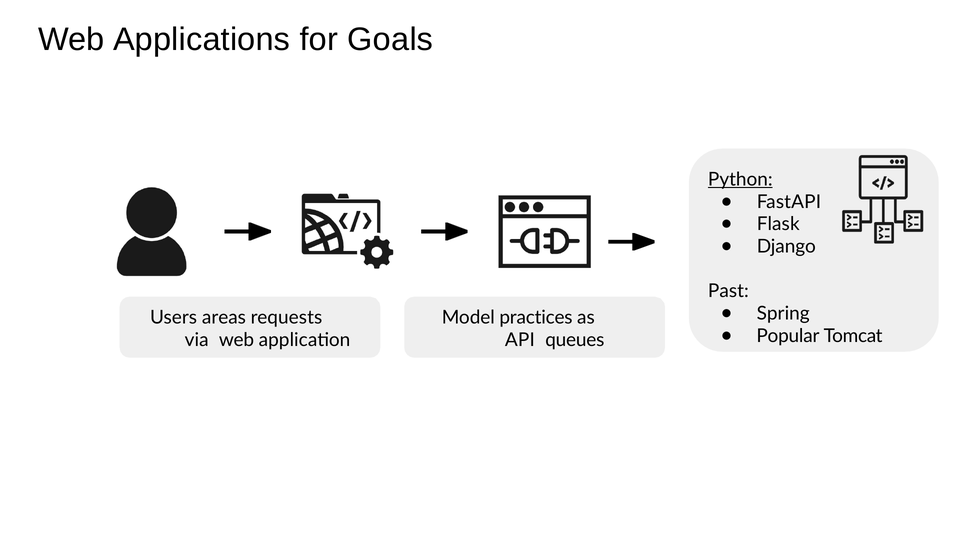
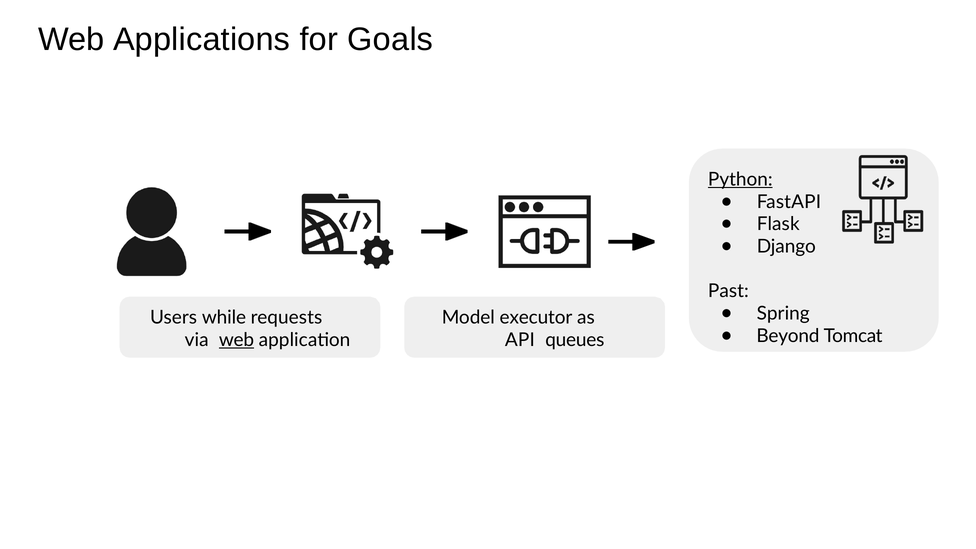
areas: areas -> while
practices: practices -> executor
Popular: Popular -> Beyond
web at (236, 340) underline: none -> present
